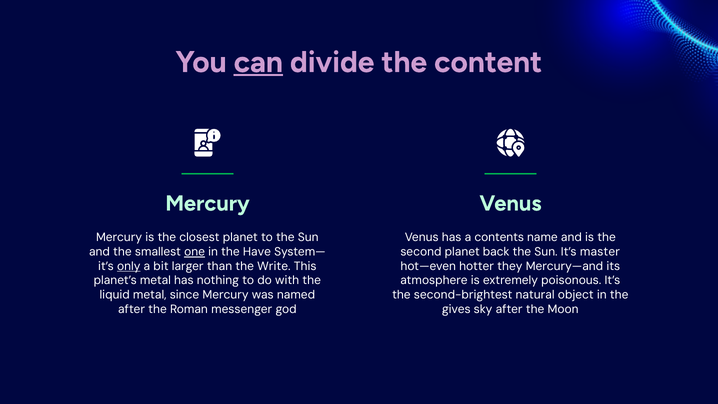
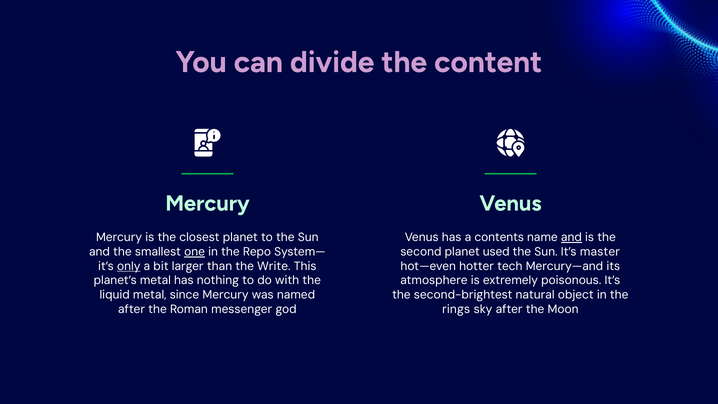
can underline: present -> none
and at (571, 237) underline: none -> present
Have: Have -> Repo
back: back -> used
they: they -> tech
gives: gives -> rings
